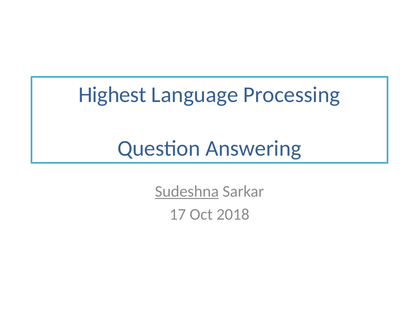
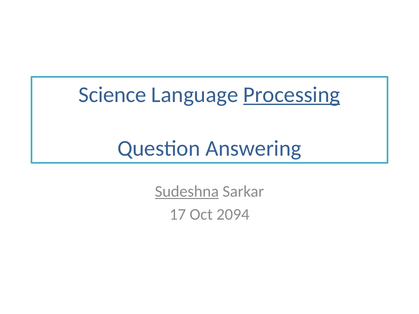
Highest: Highest -> Science
Processing underline: none -> present
2018: 2018 -> 2094
